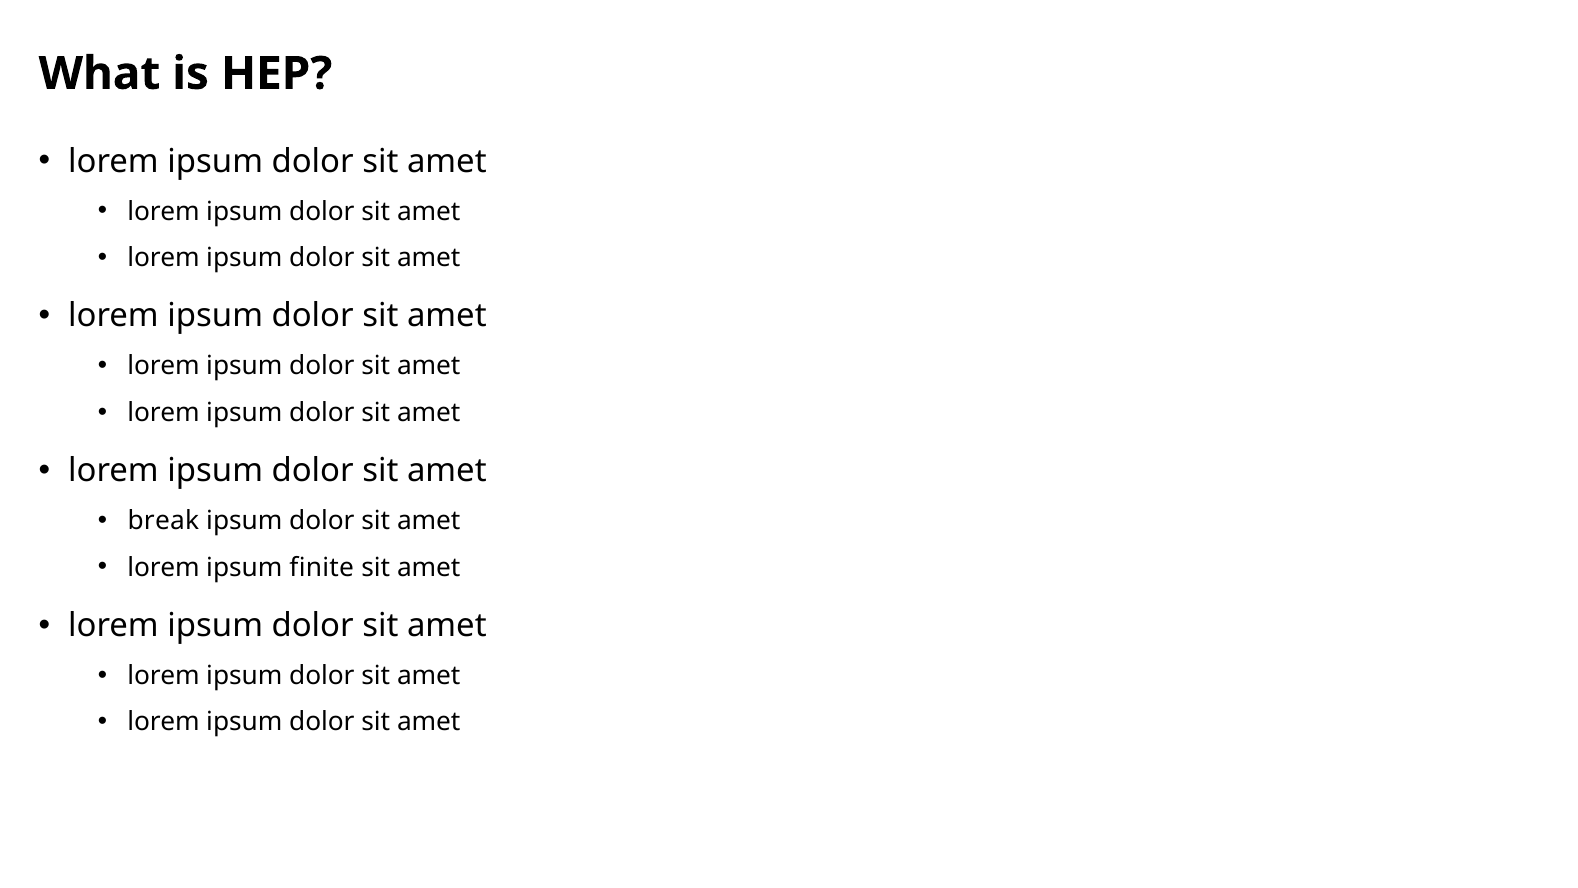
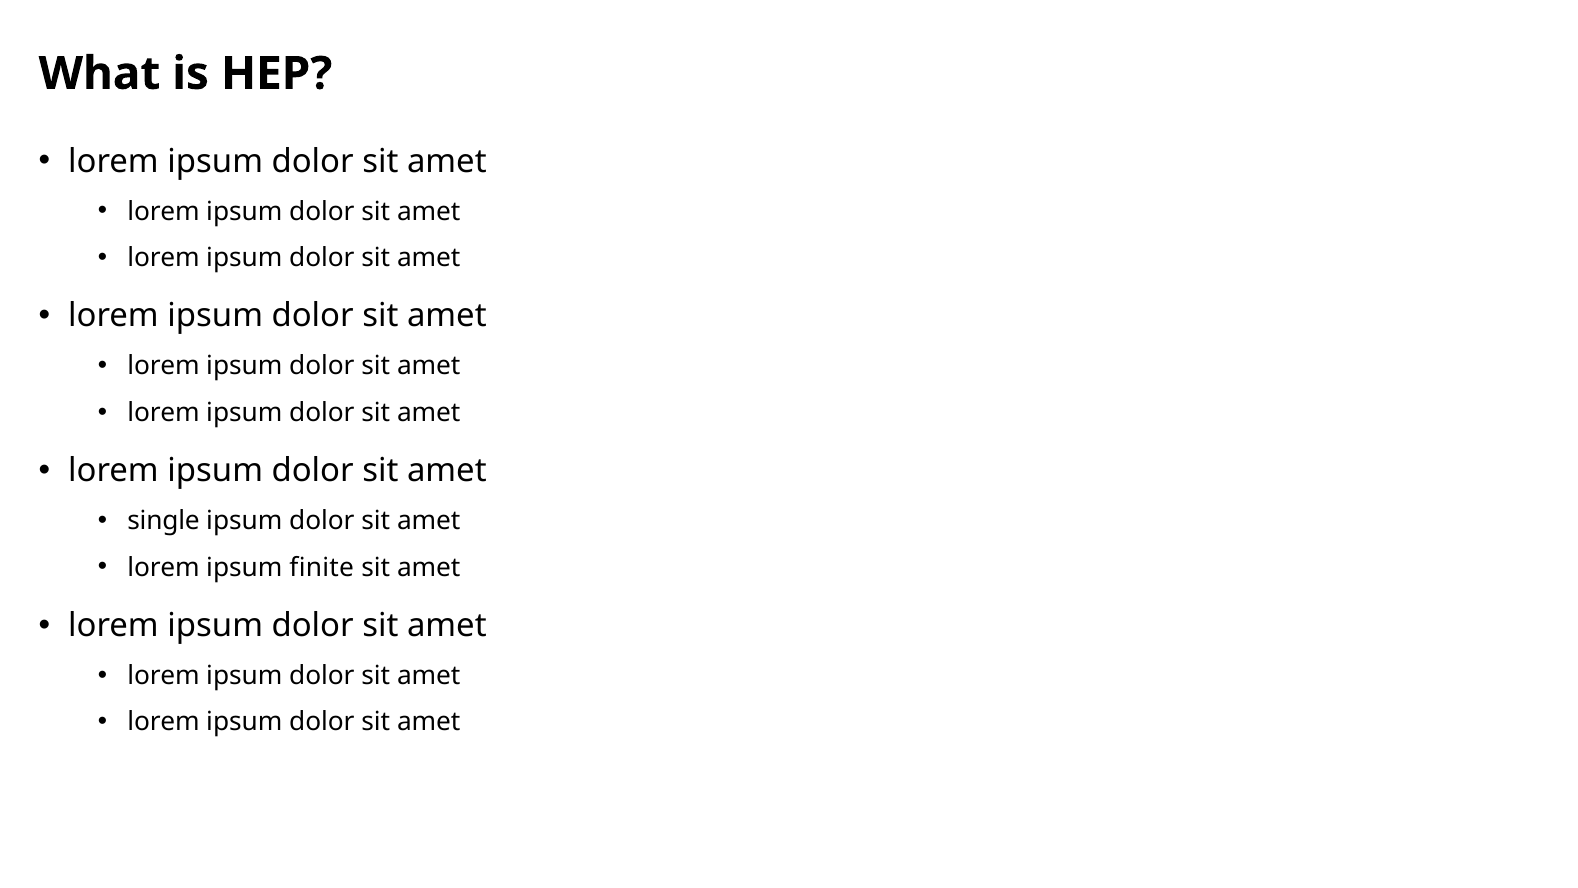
break: break -> single
